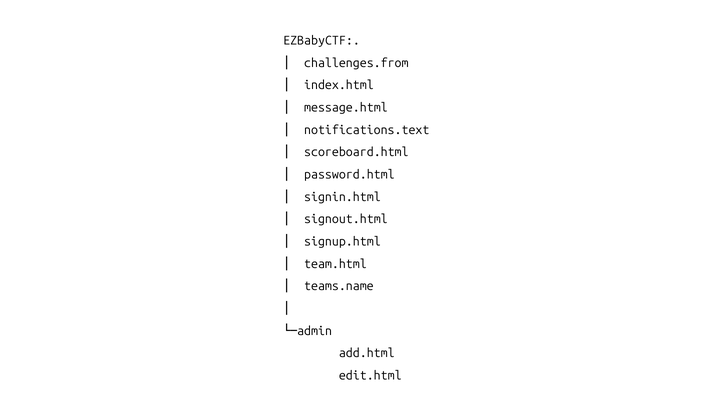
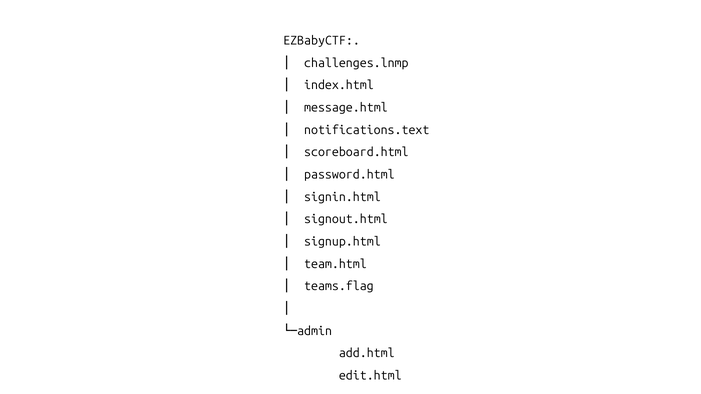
challenges.from: challenges.from -> challenges.lnmp
teams.name: teams.name -> teams.flag
